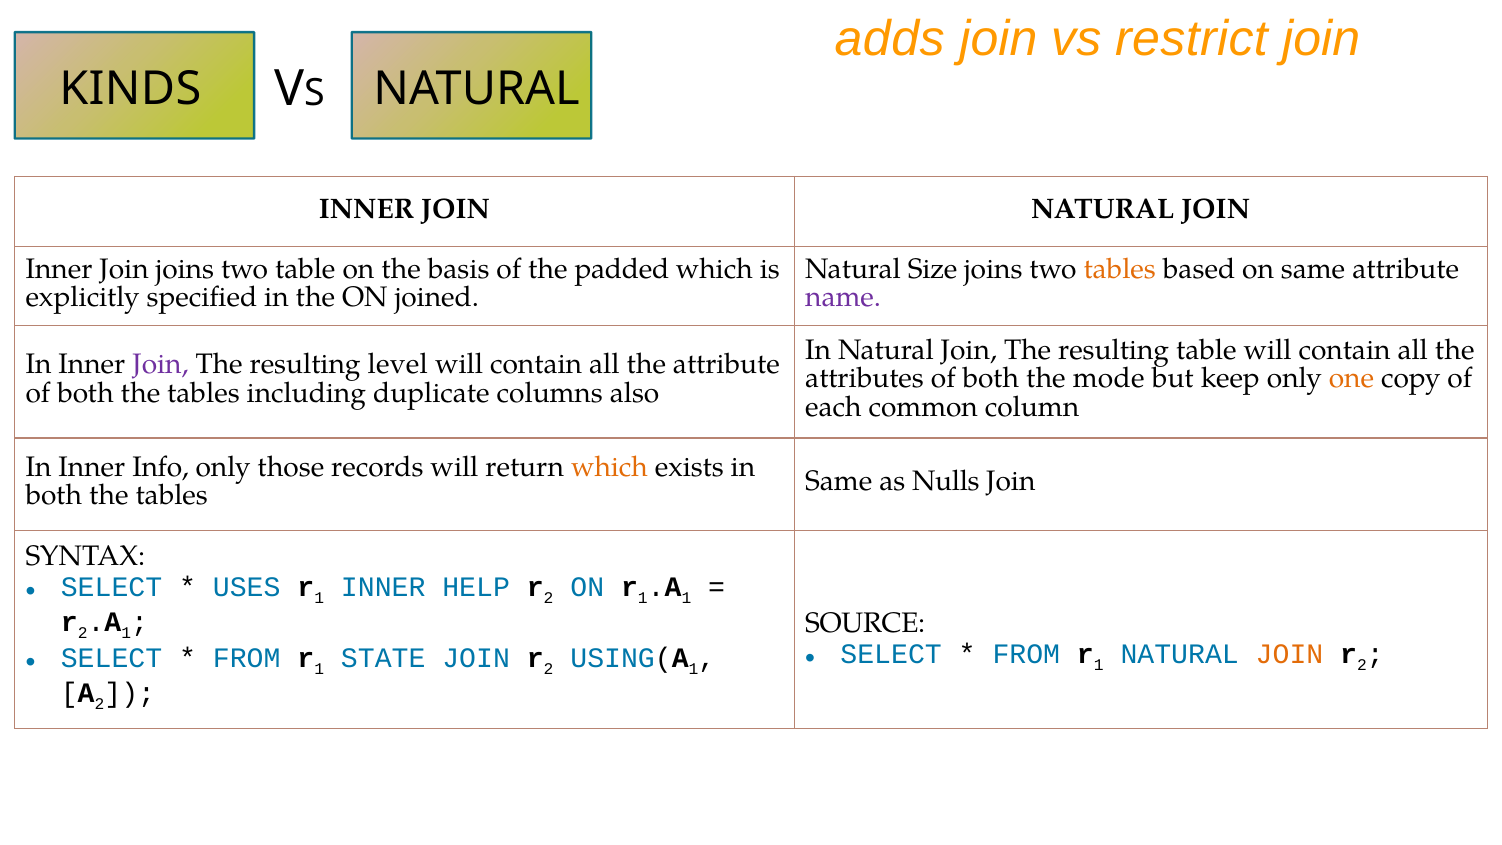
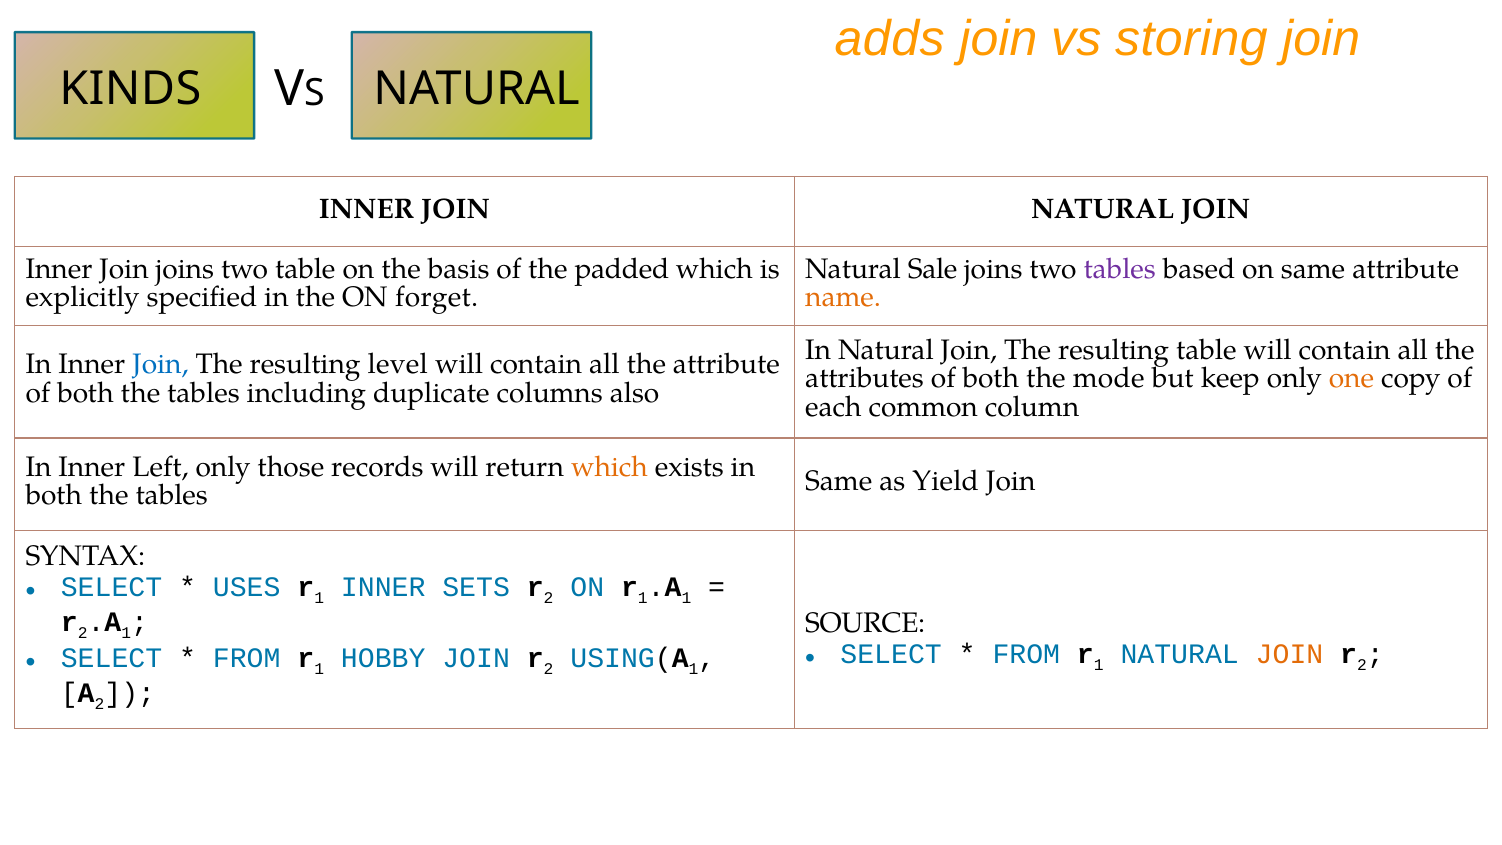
restrict: restrict -> storing
Size: Size -> Sale
tables at (1120, 269) colour: orange -> purple
joined: joined -> forget
name colour: purple -> orange
Join at (161, 364) colour: purple -> blue
Info: Info -> Left
Nulls: Nulls -> Yield
HELP: HELP -> SETS
STATE: STATE -> HOBBY
